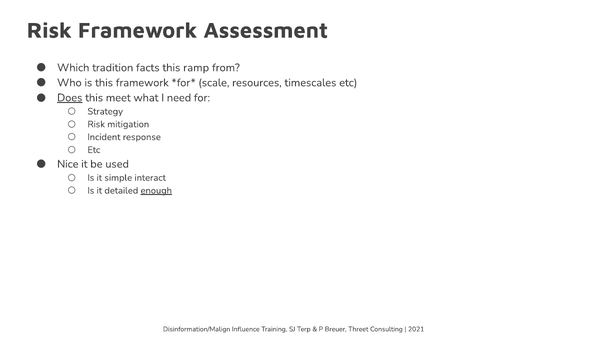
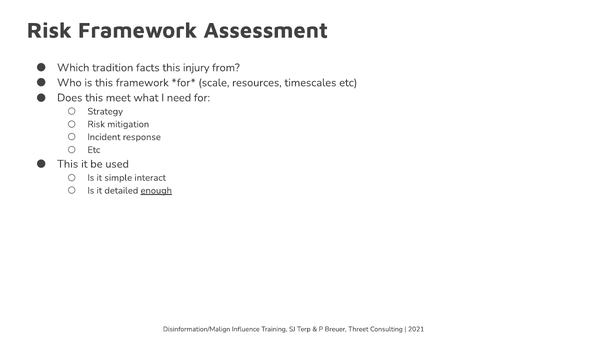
ramp: ramp -> injury
Does underline: present -> none
Nice at (68, 164): Nice -> This
